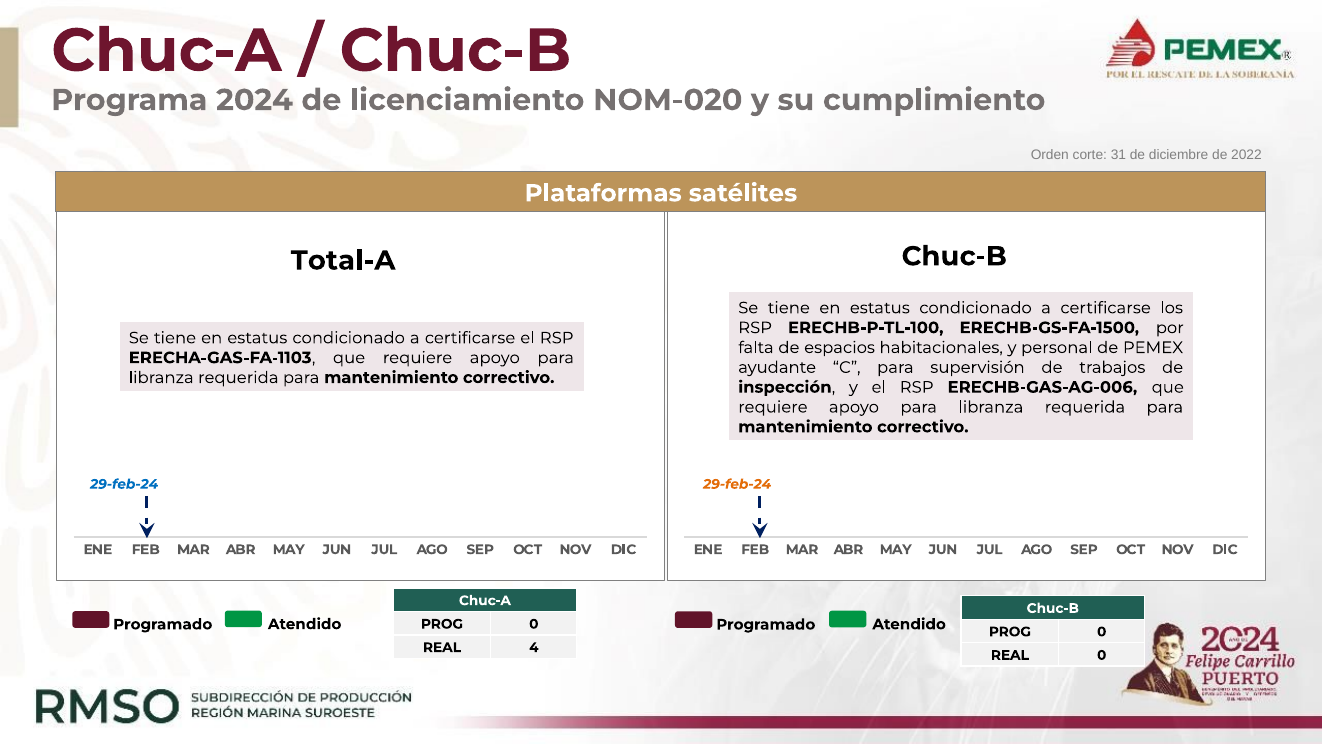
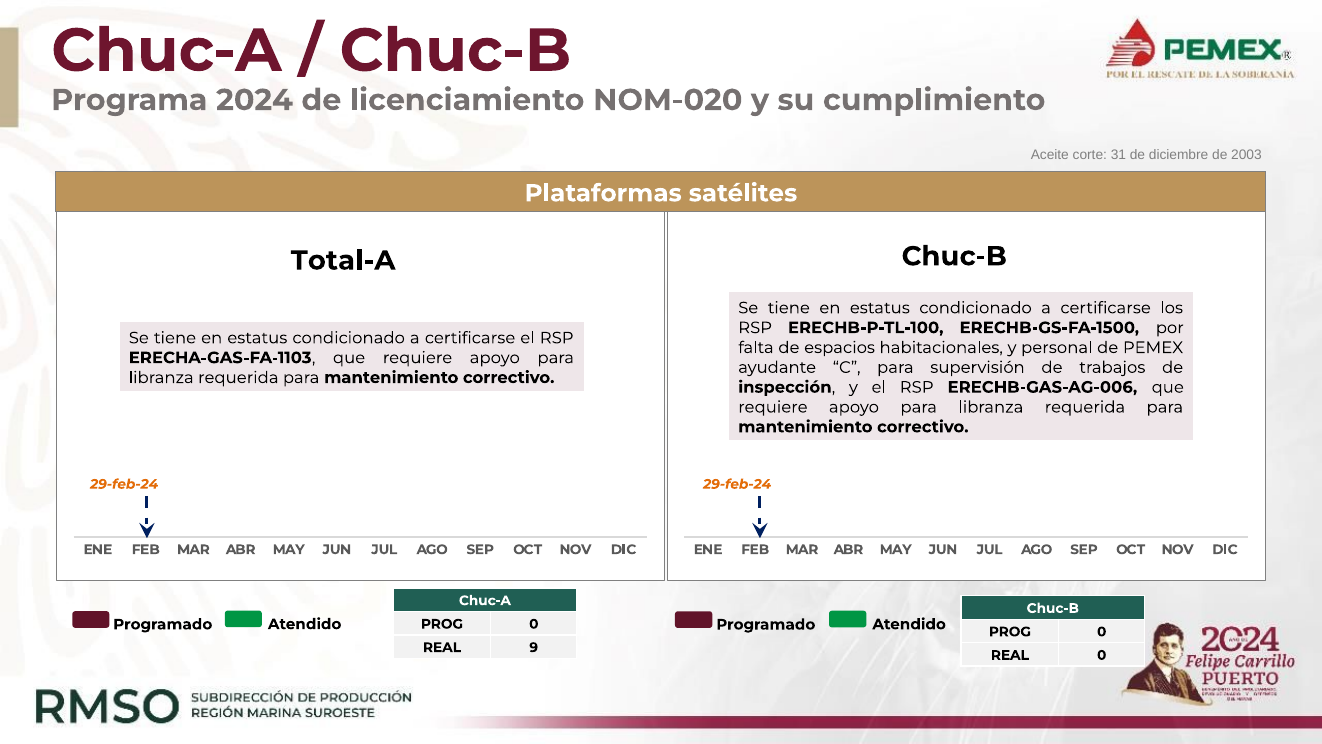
Orden: Orden -> Aceite
2022: 2022 -> 2003
29-feb-24 at (124, 484) colour: blue -> orange
4: 4 -> 9
